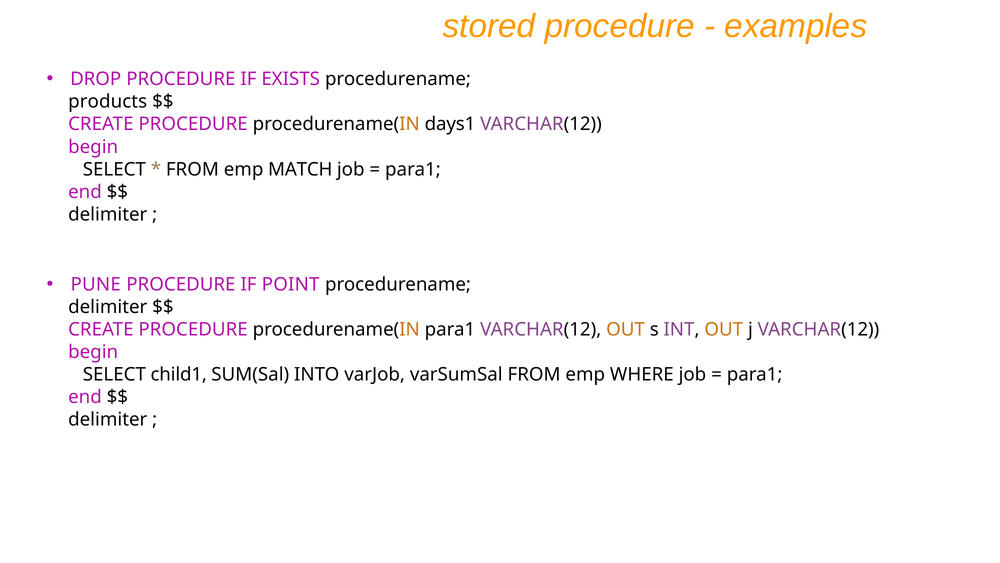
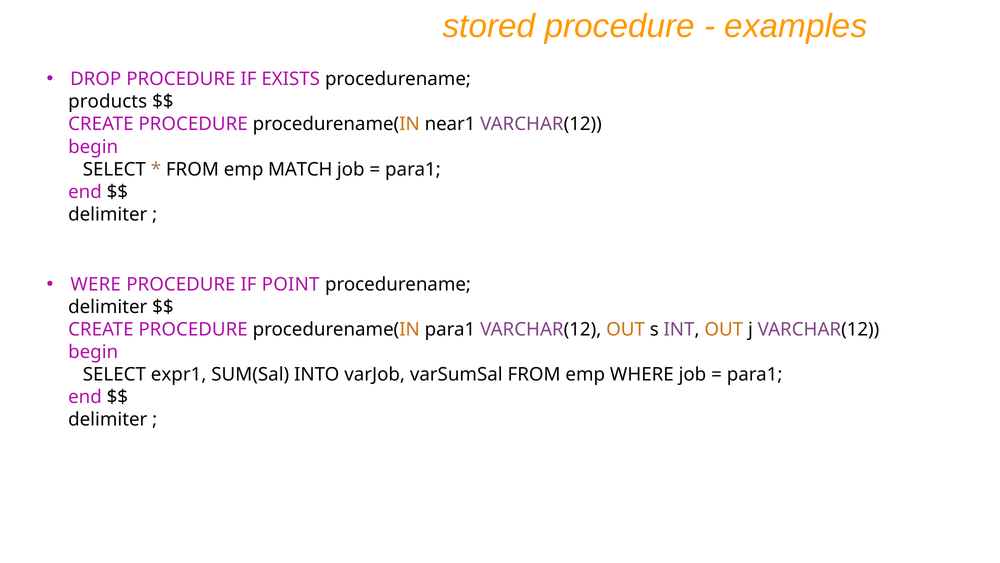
days1: days1 -> near1
PUNE: PUNE -> WERE
child1: child1 -> expr1
